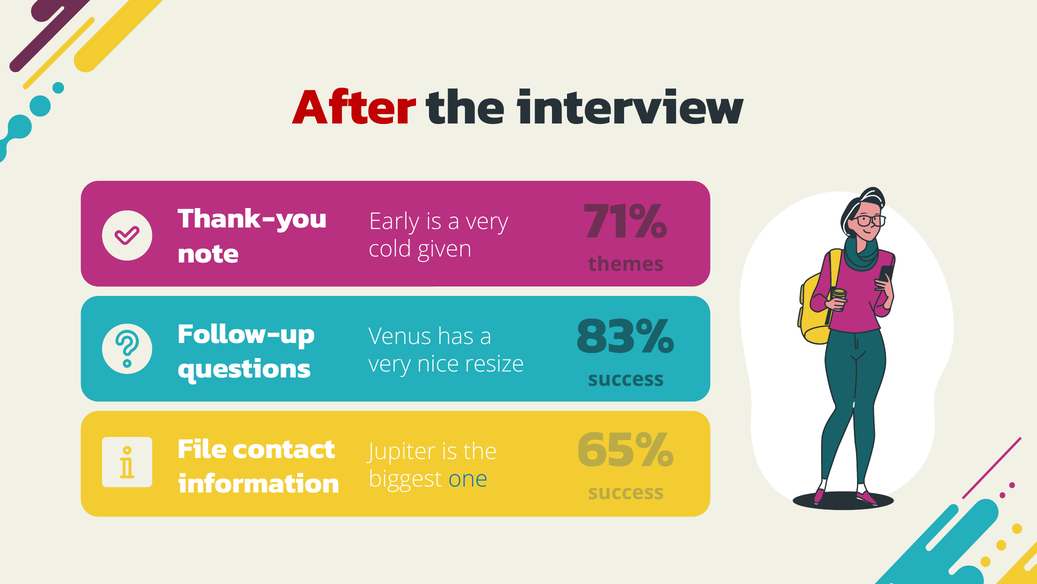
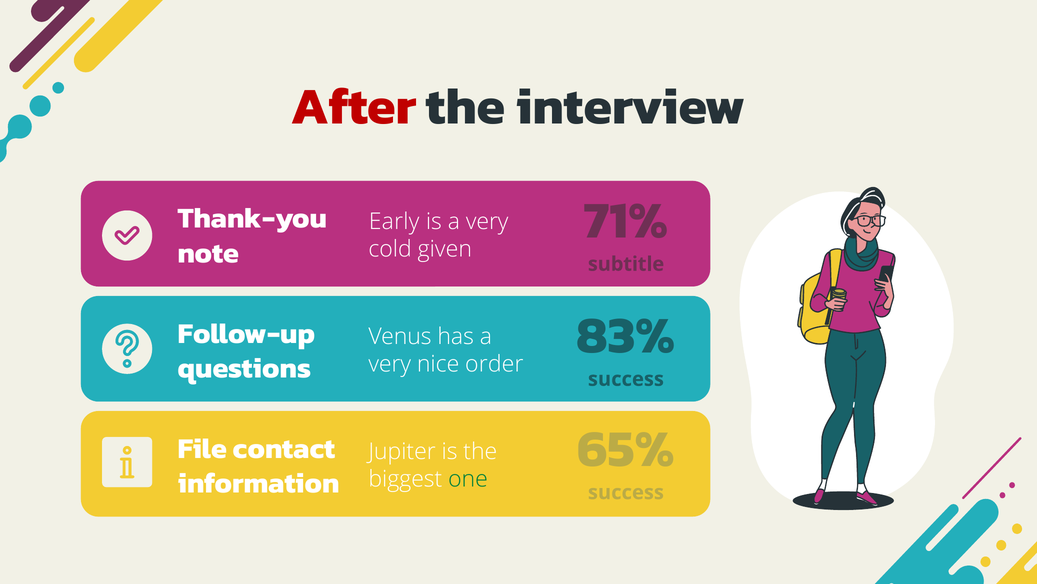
themes: themes -> subtitle
resize: resize -> order
one colour: blue -> green
